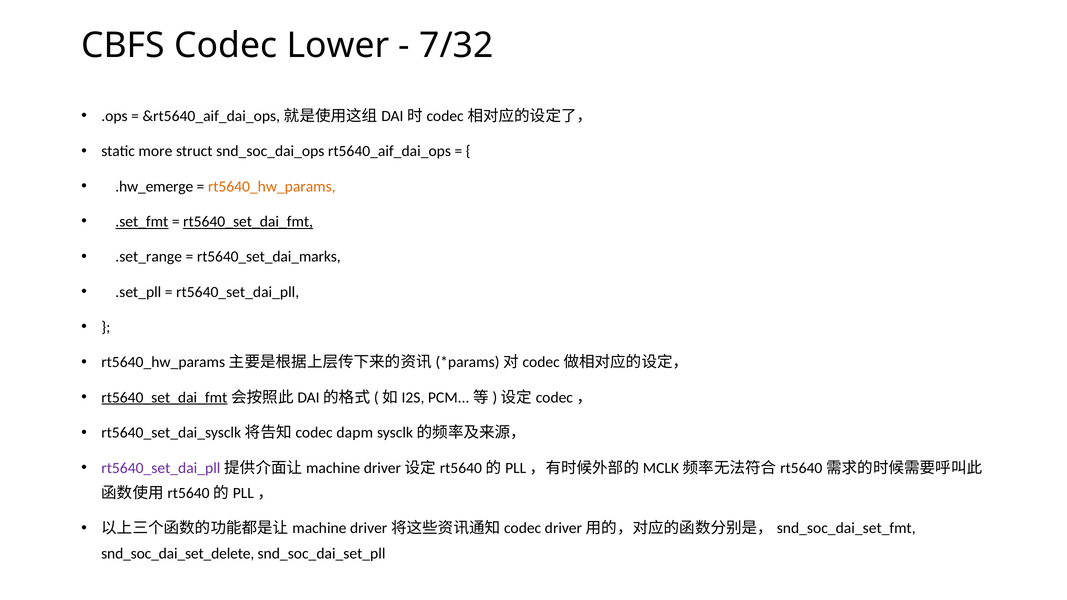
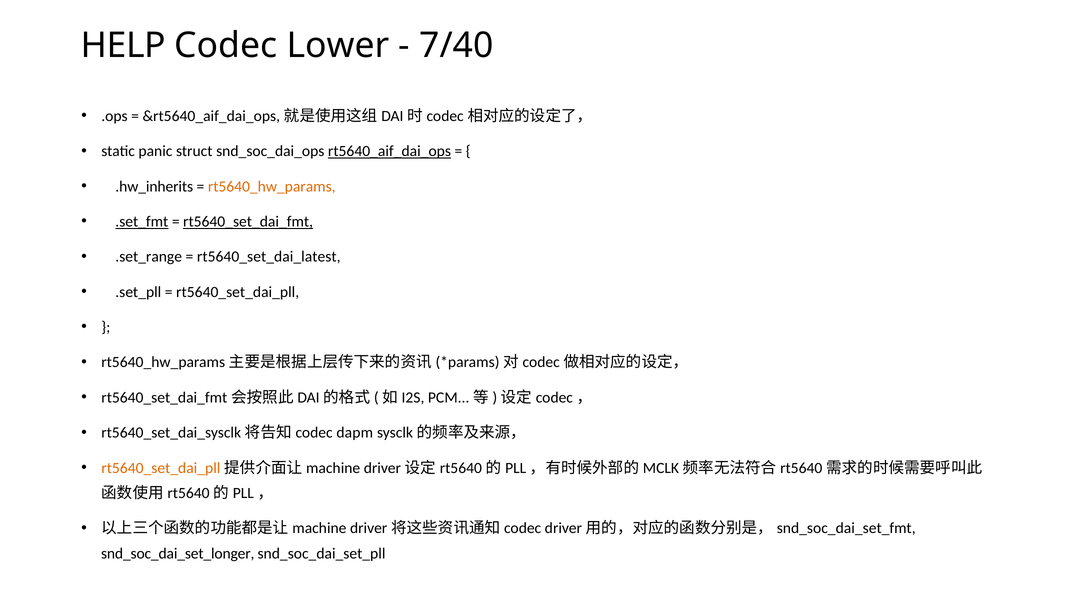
CBFS: CBFS -> HELP
7/32: 7/32 -> 7/40
more: more -> panic
rt5640_aif_dai_ops underline: none -> present
.hw_emerge: .hw_emerge -> .hw_inherits
rt5640_set_dai_marks: rt5640_set_dai_marks -> rt5640_set_dai_latest
rt5640_set_dai_fmt at (164, 398) underline: present -> none
rt5640_set_dai_pll at (161, 468) colour: purple -> orange
snd_soc_dai_set_delete: snd_soc_dai_set_delete -> snd_soc_dai_set_longer
